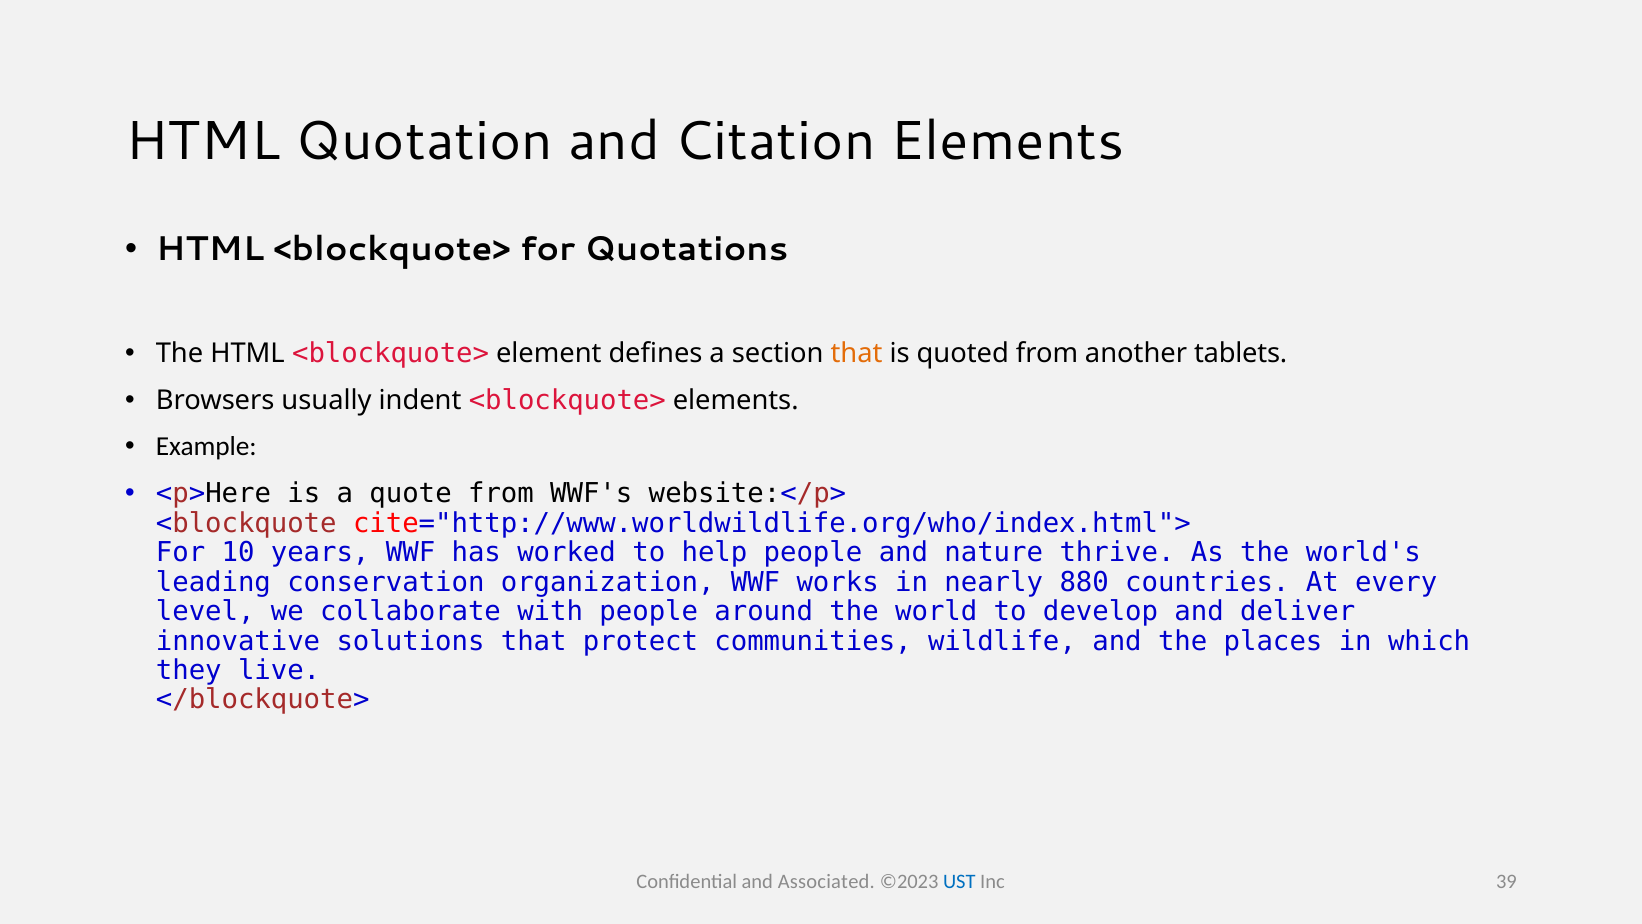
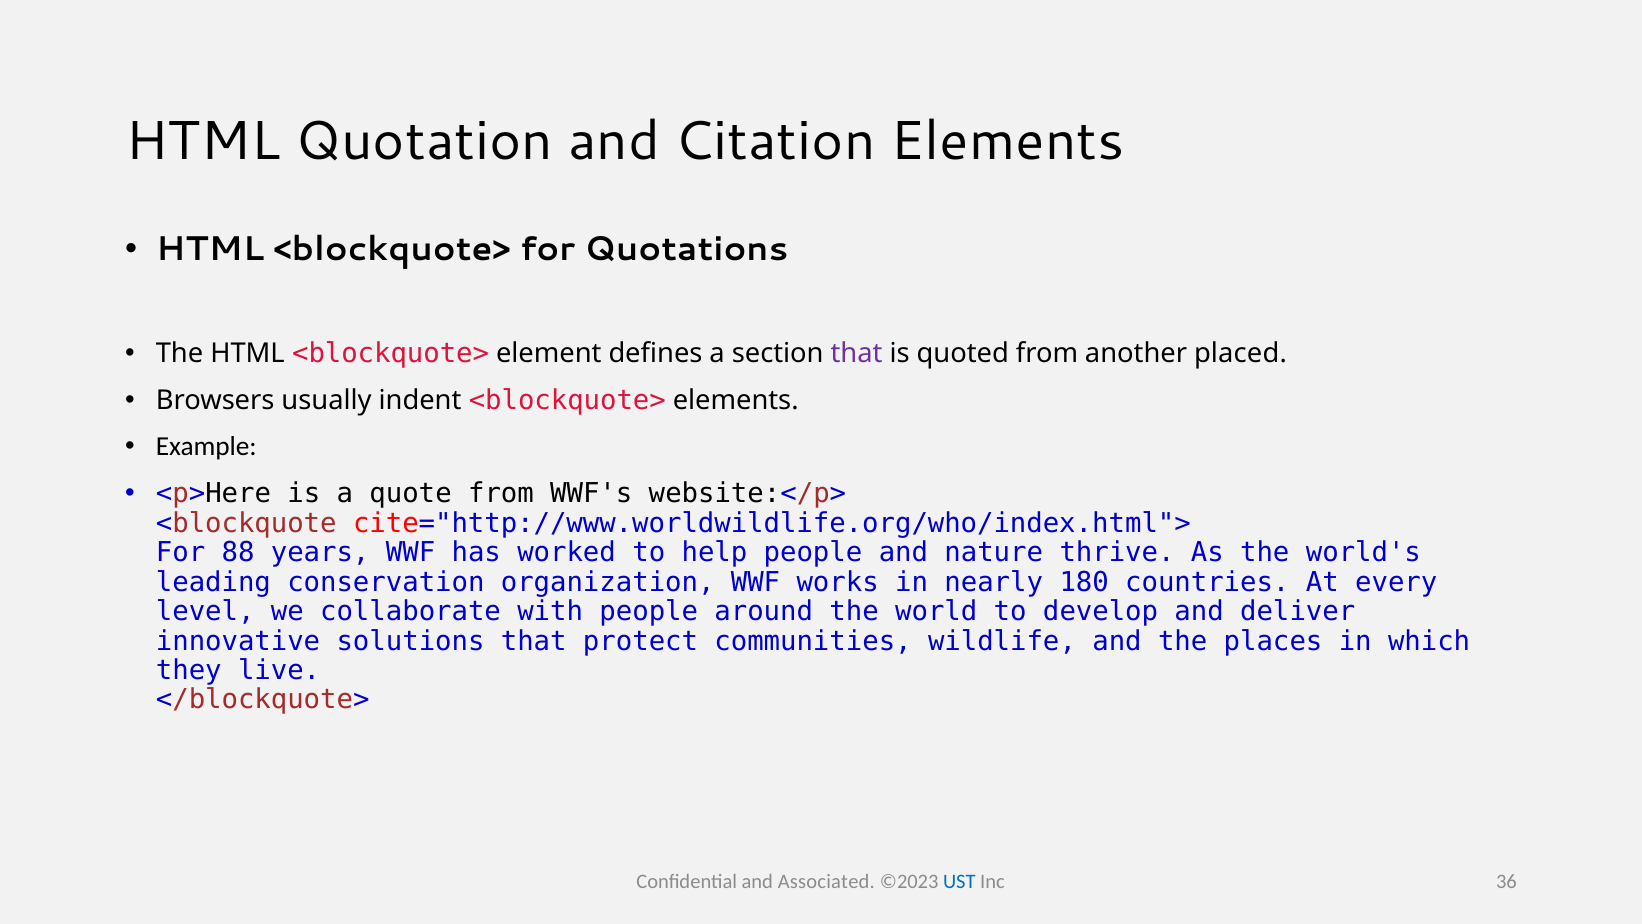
that at (857, 354) colour: orange -> purple
tablets: tablets -> placed
10: 10 -> 88
880: 880 -> 180
39: 39 -> 36
